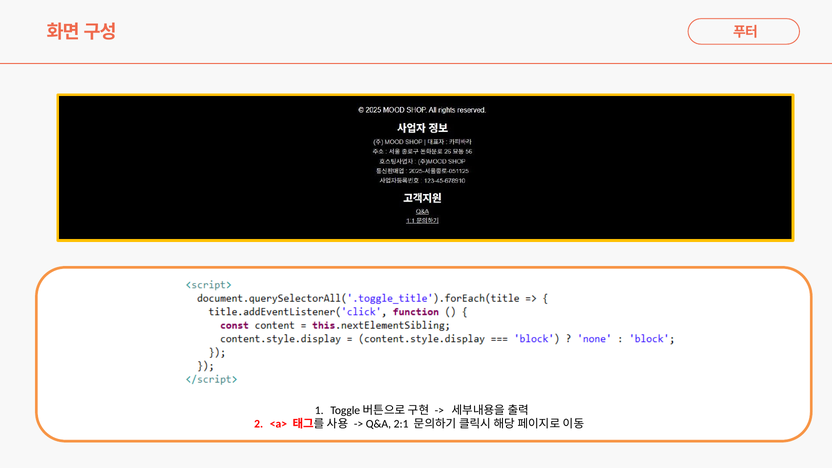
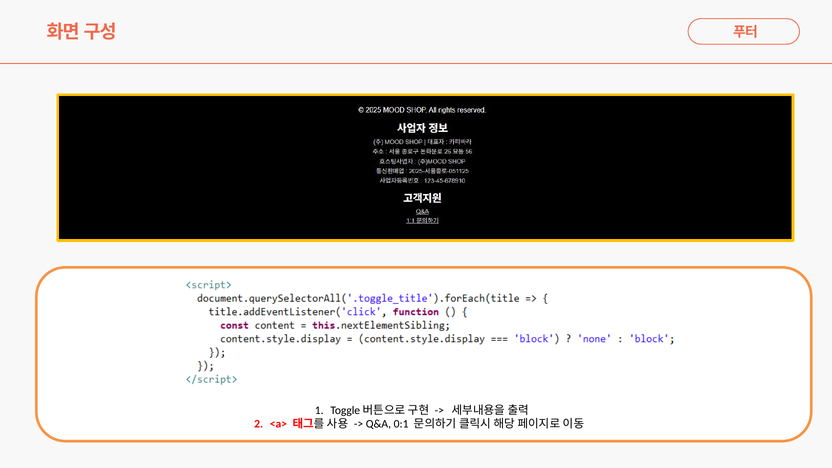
2:1: 2:1 -> 0:1
